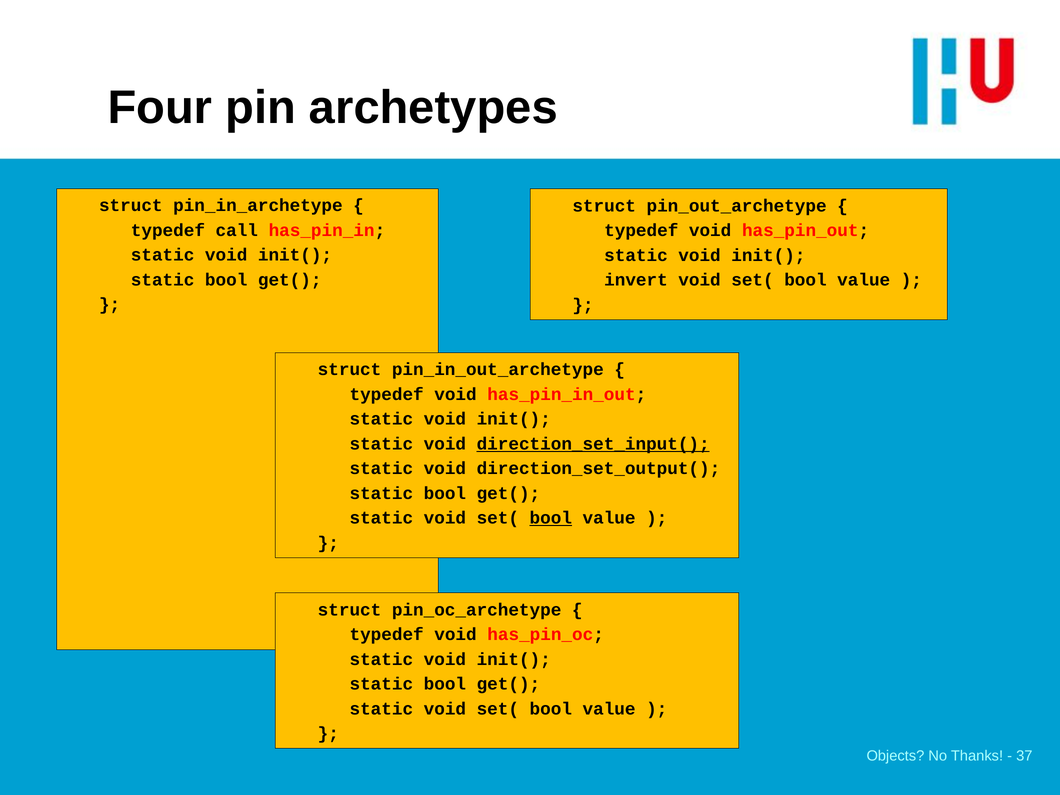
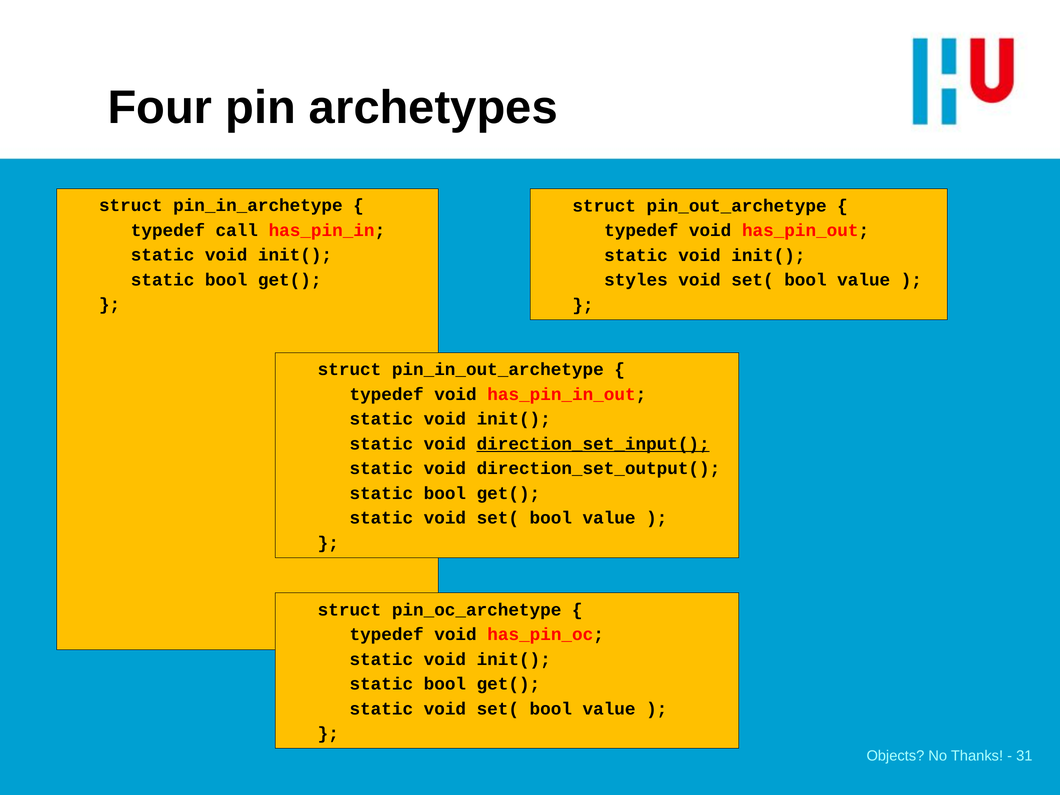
invert: invert -> styles
bool at (551, 518) underline: present -> none
37: 37 -> 31
